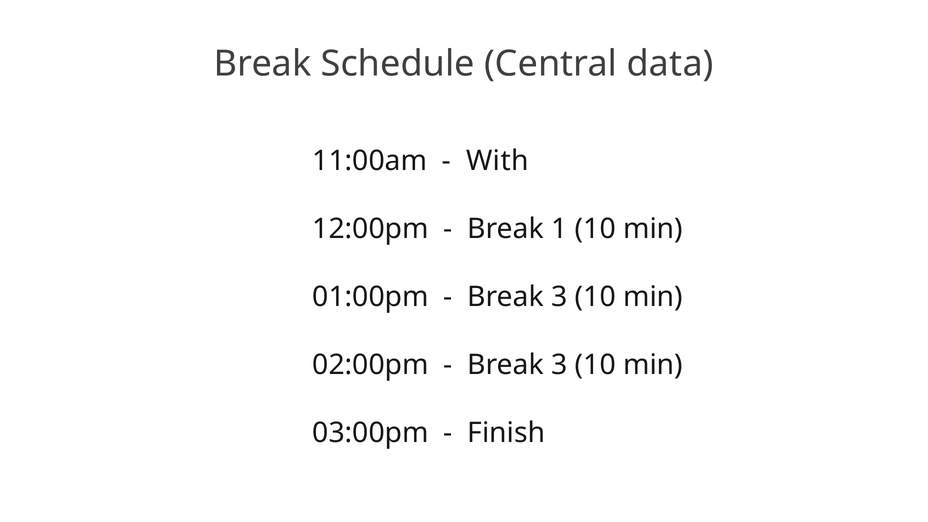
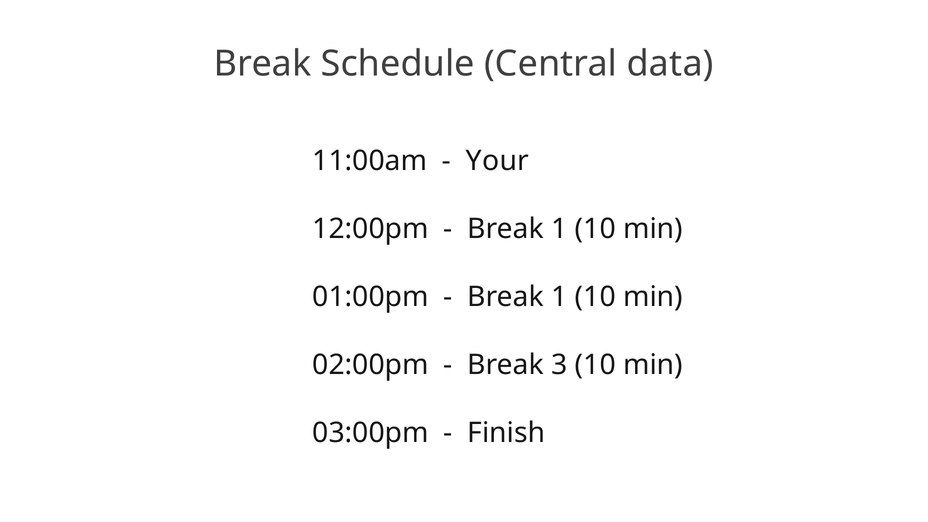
With: With -> Your
3 at (559, 297): 3 -> 1
